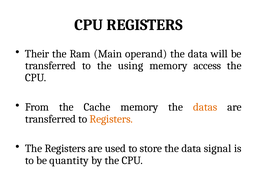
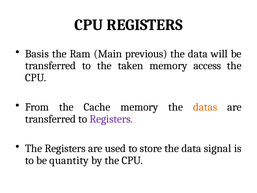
Their: Their -> Basis
operand: operand -> previous
using: using -> taken
Registers at (111, 119) colour: orange -> purple
